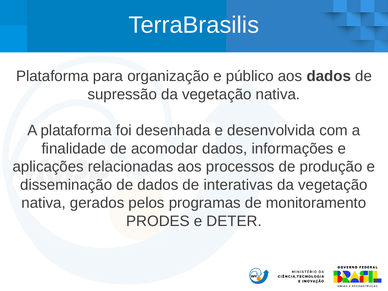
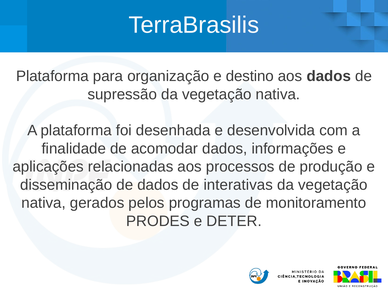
público: público -> destino
